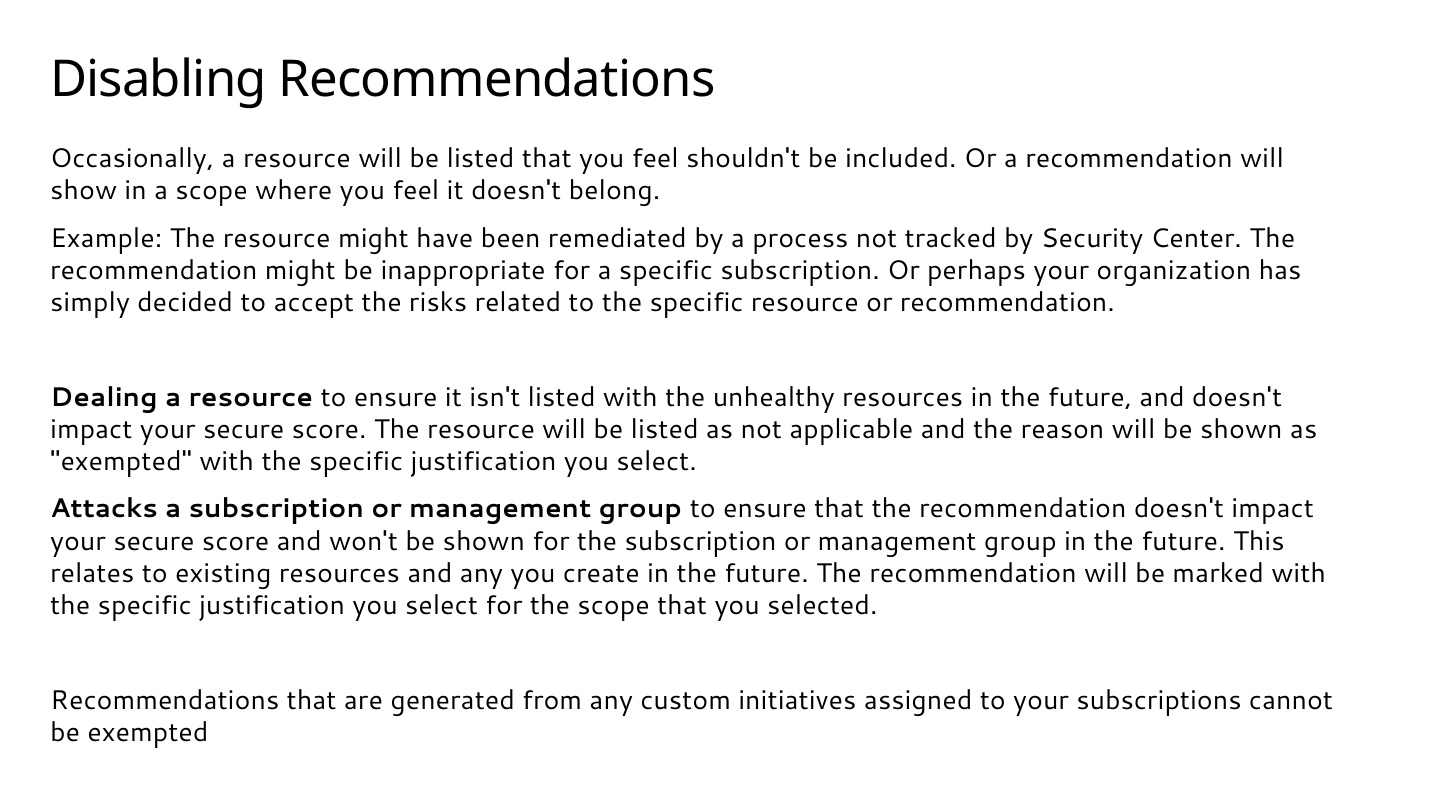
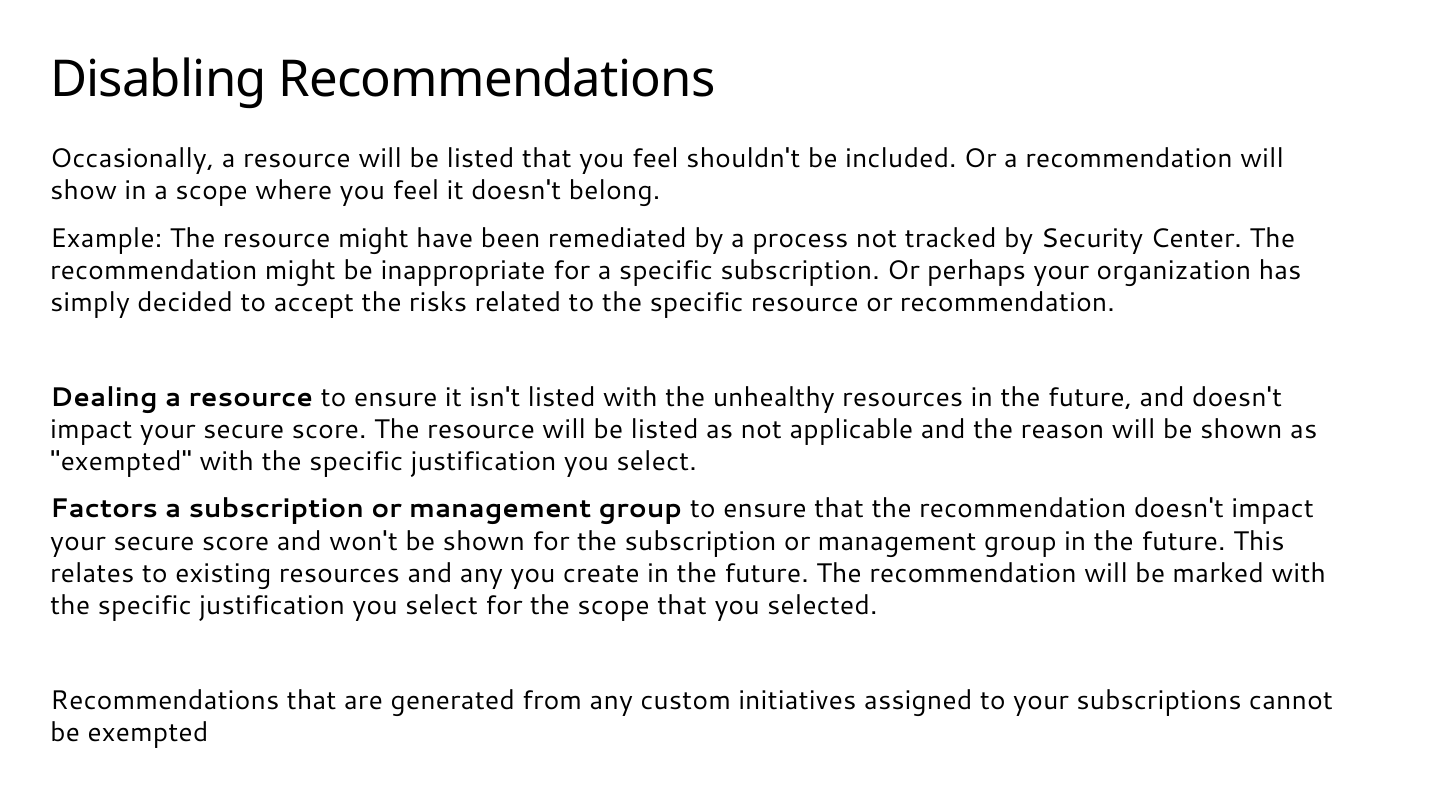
Attacks: Attacks -> Factors
